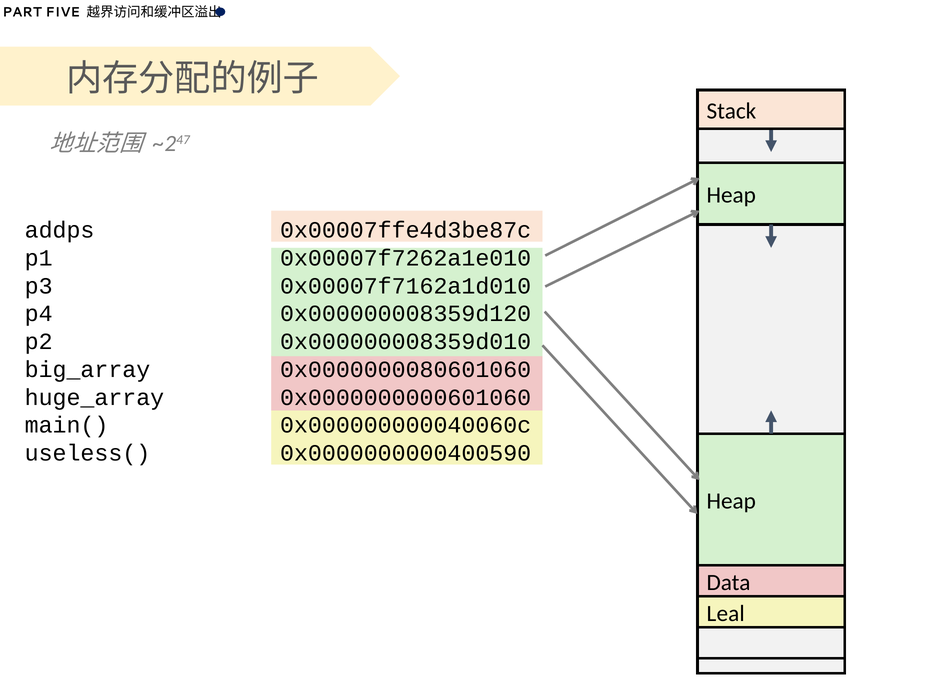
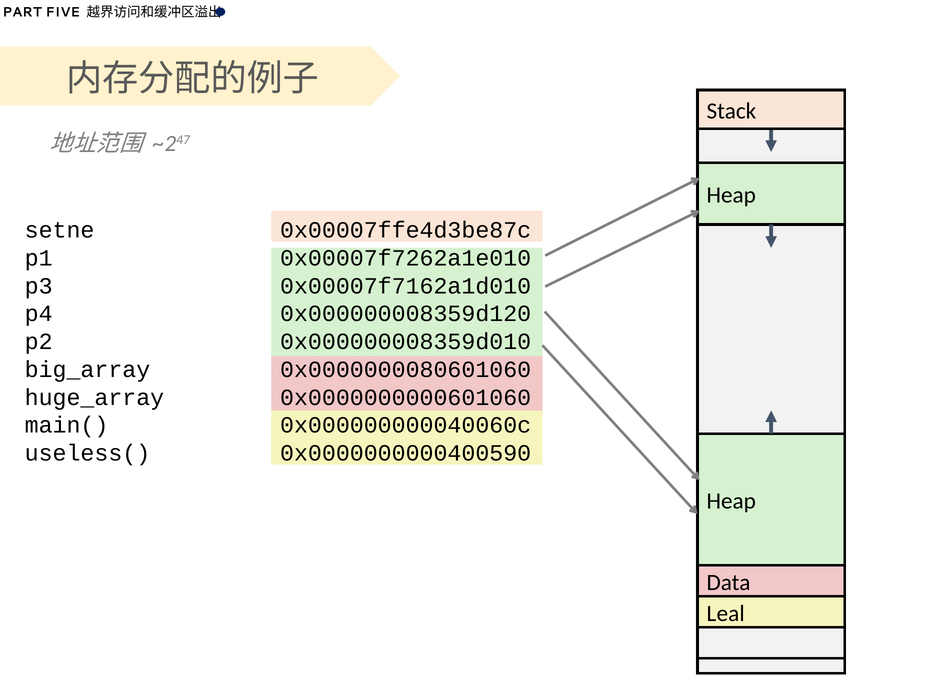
addps: addps -> setne
